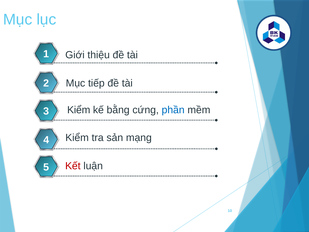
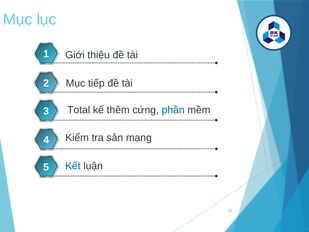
Kiểm at (79, 110): Kiểm -> Total
bằng: bằng -> thêm
Kết colour: red -> blue
